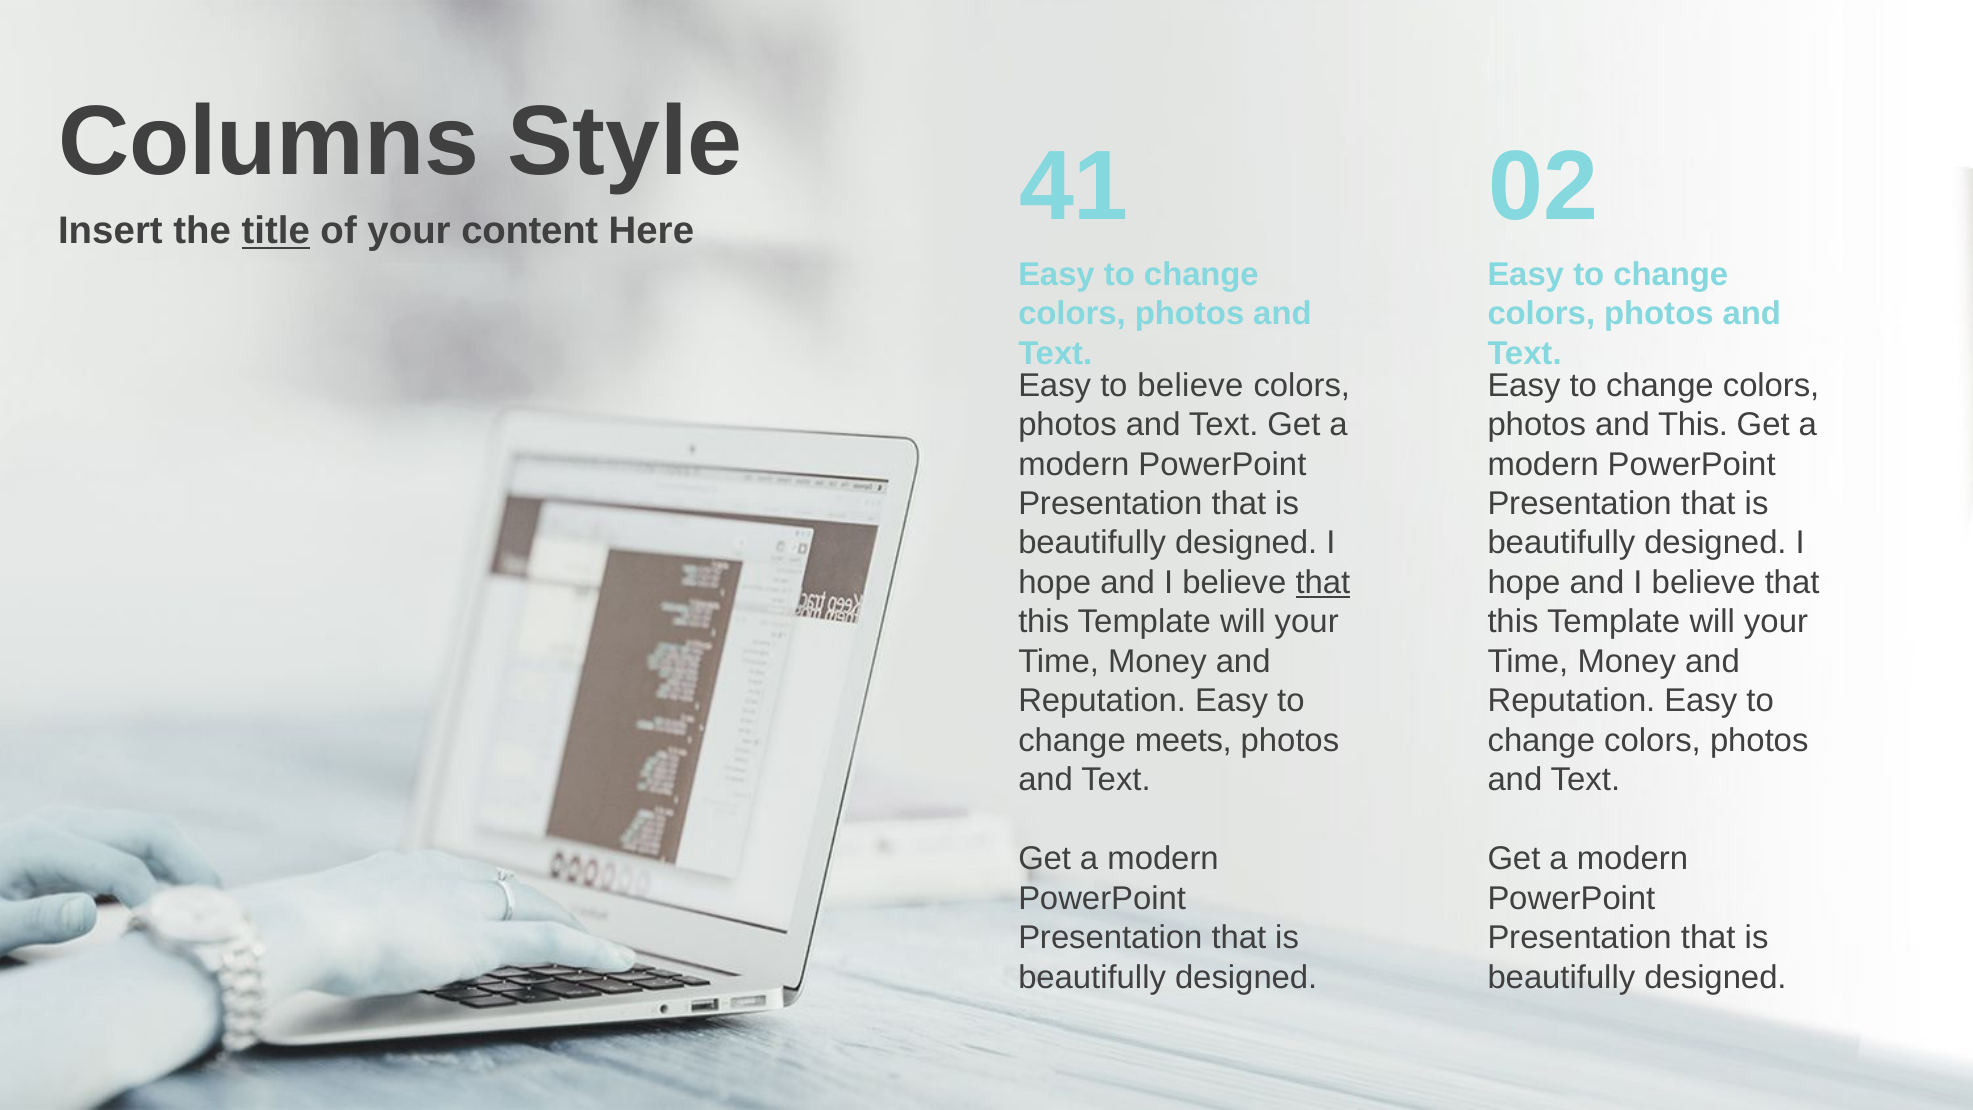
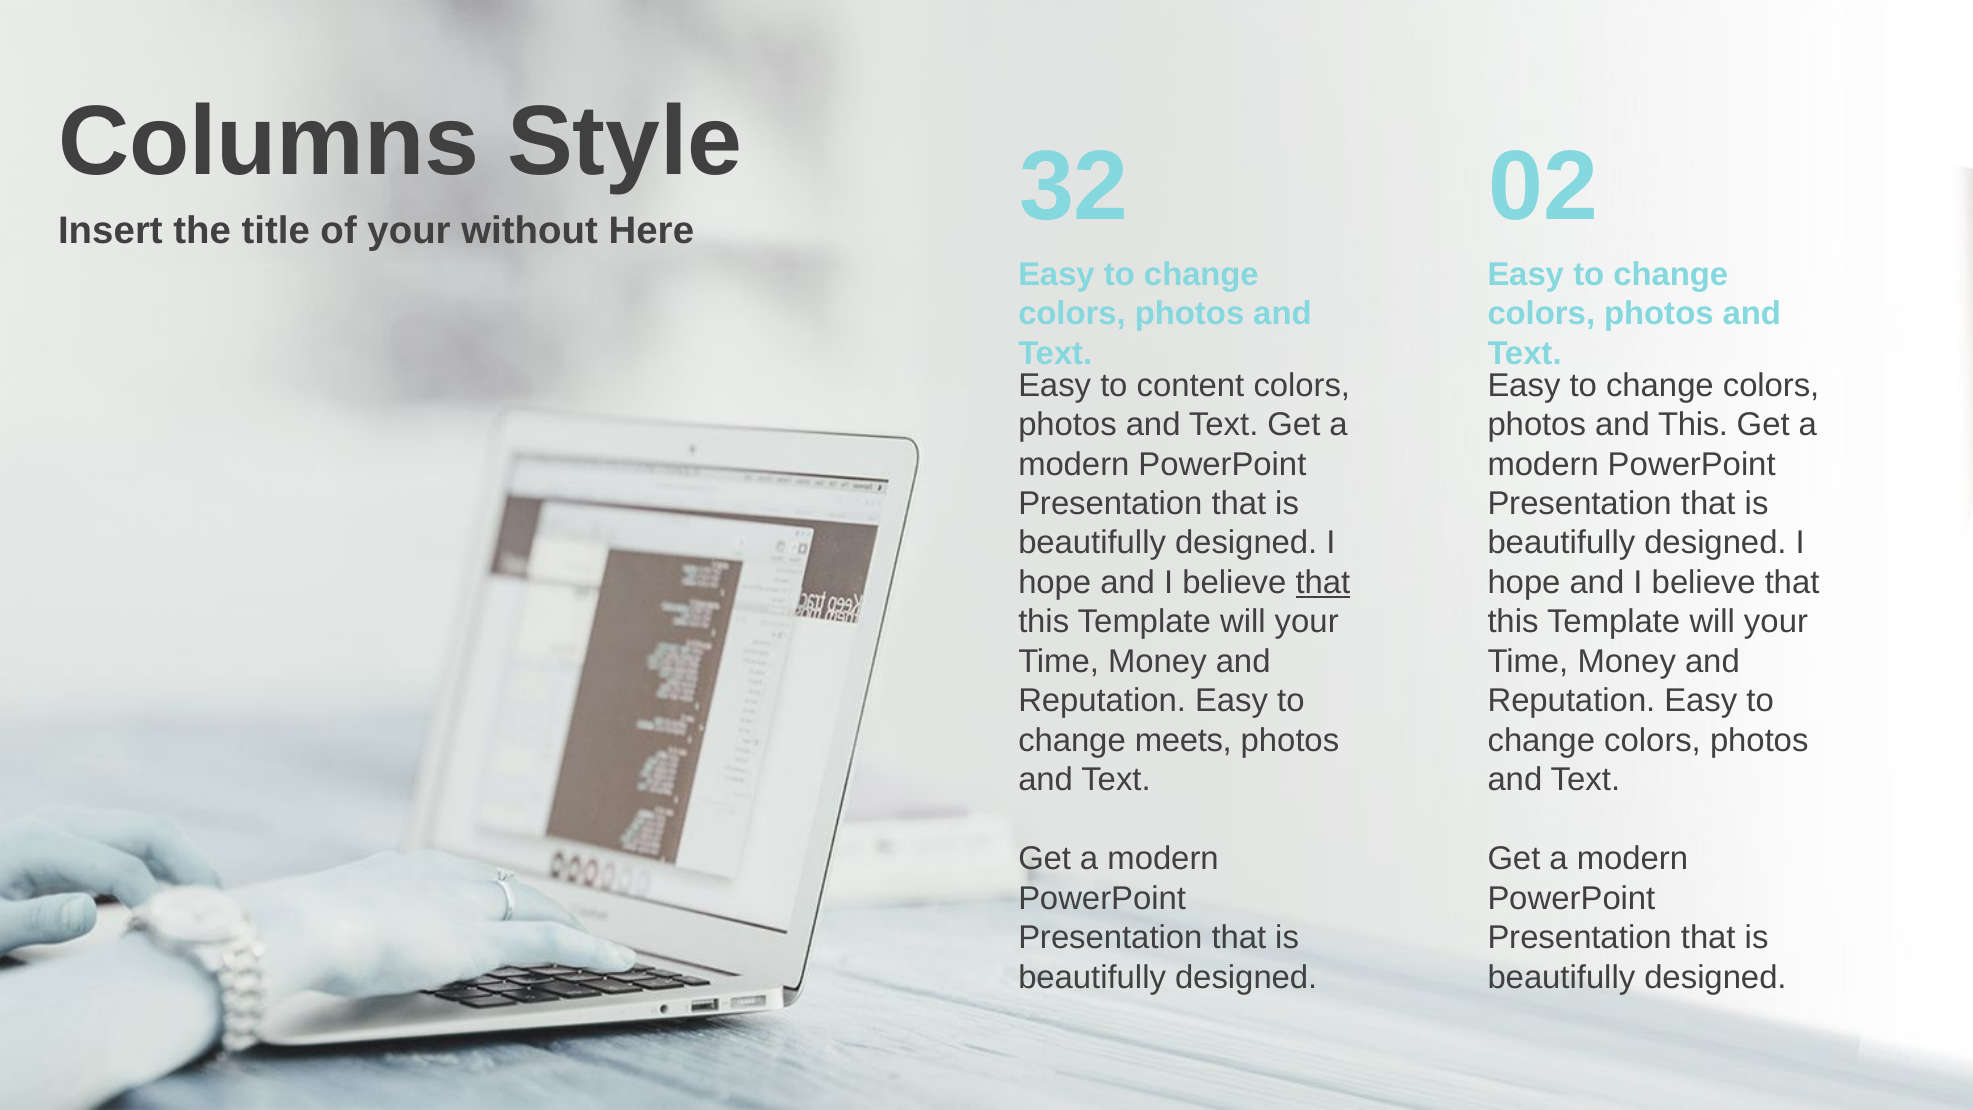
title underline: present -> none
content: content -> without
41: 41 -> 32
to believe: believe -> content
